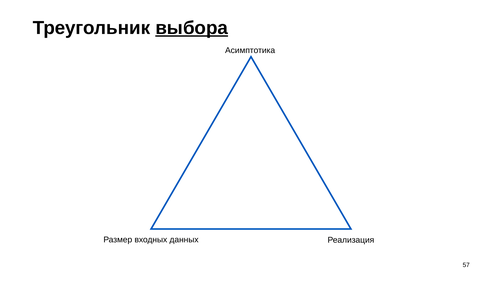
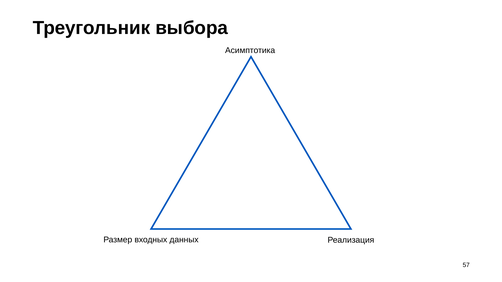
выбора underline: present -> none
